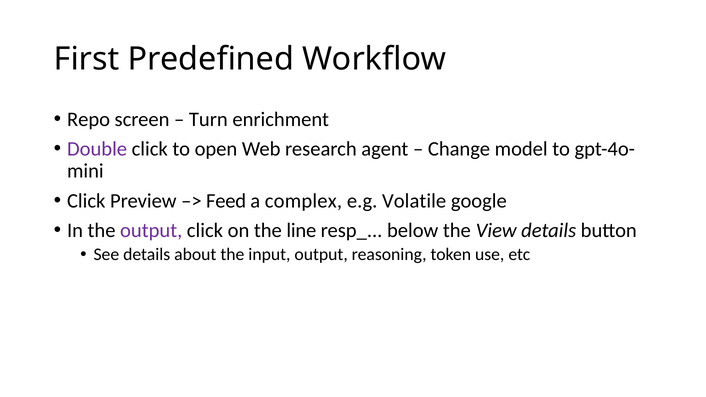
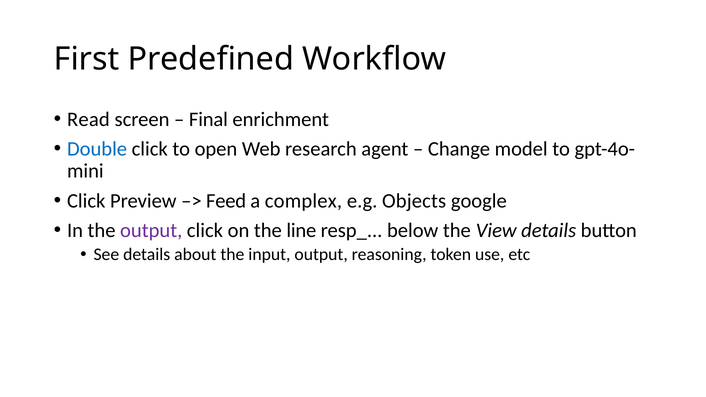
Repo: Repo -> Read
Turn: Turn -> Final
Double colour: purple -> blue
Volatile: Volatile -> Objects
